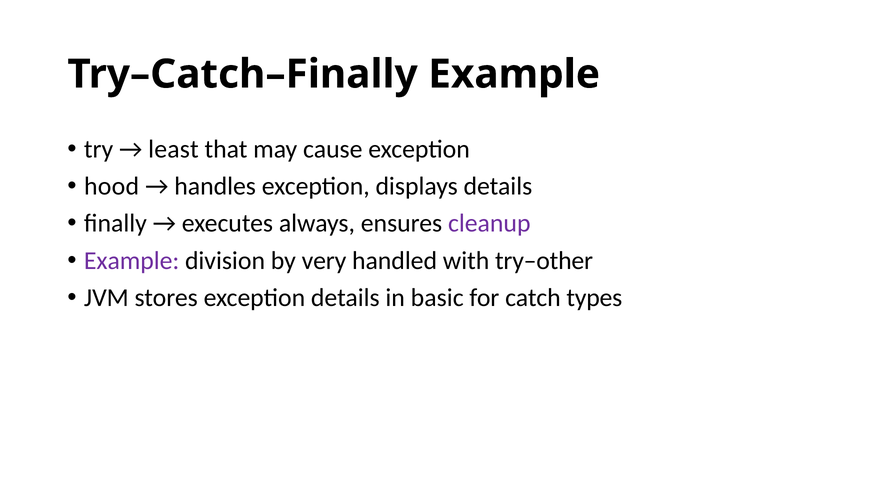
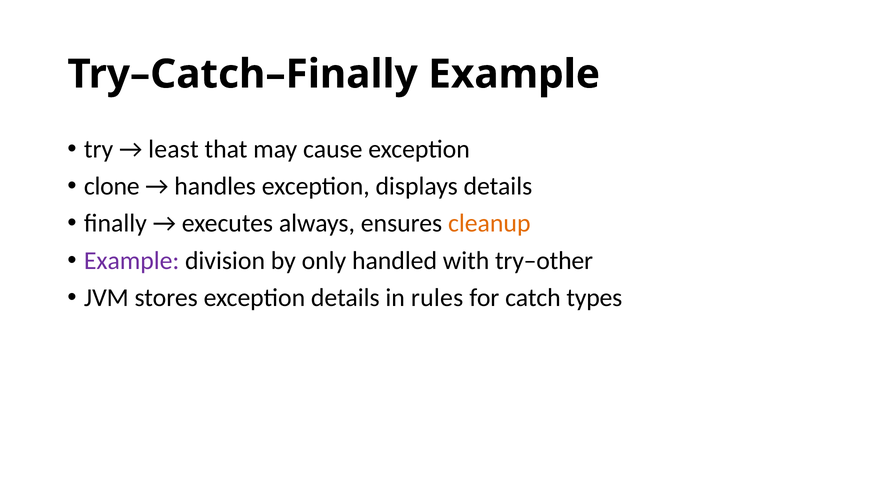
hood: hood -> clone
cleanup colour: purple -> orange
very: very -> only
basic: basic -> rules
